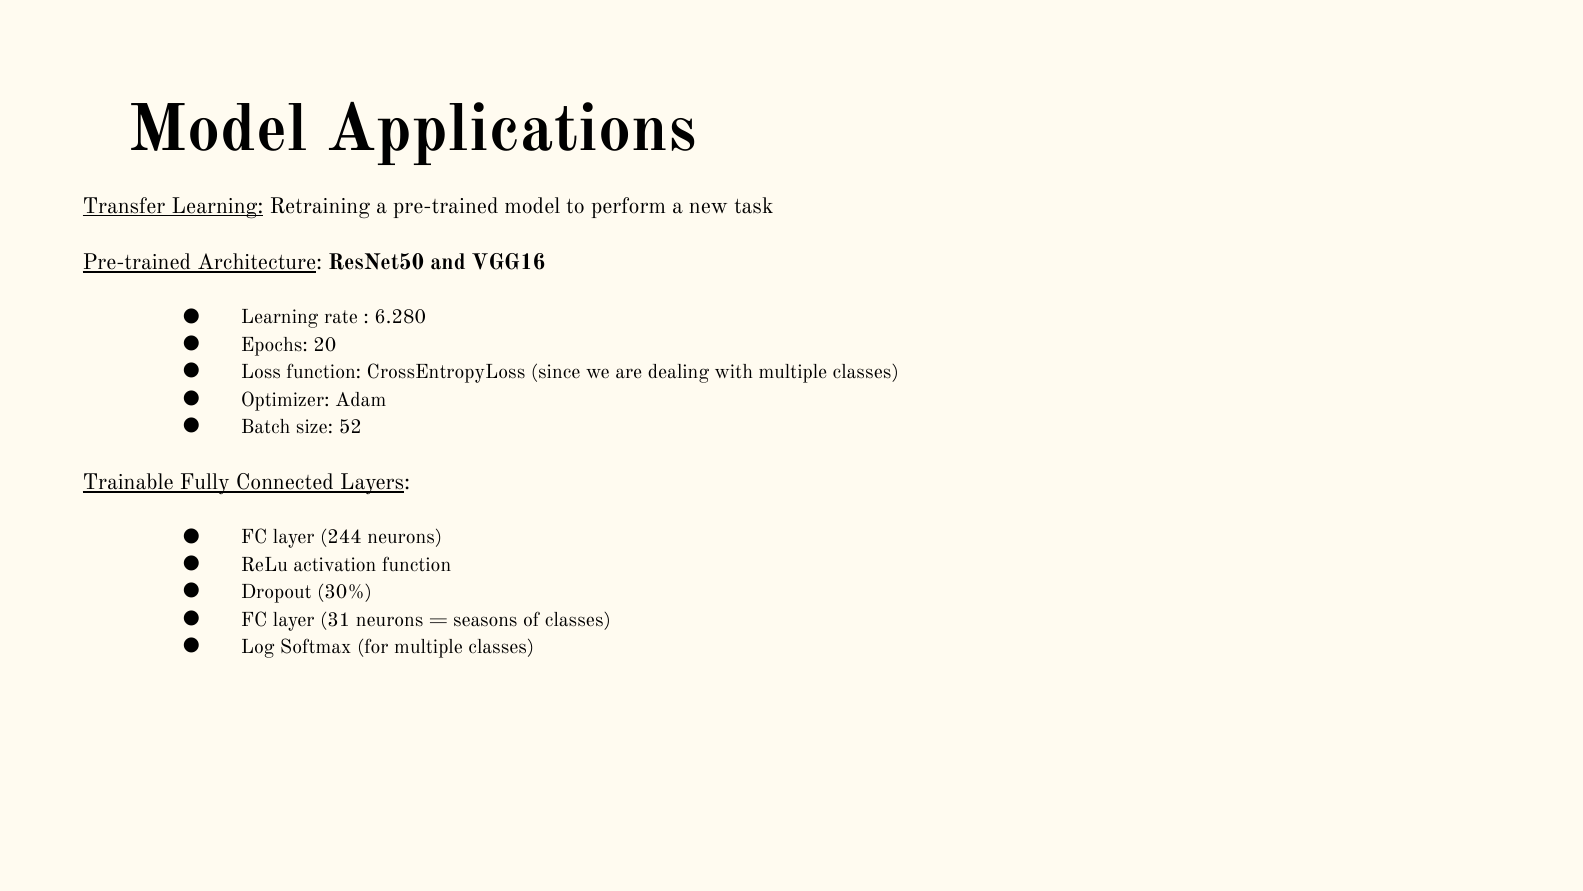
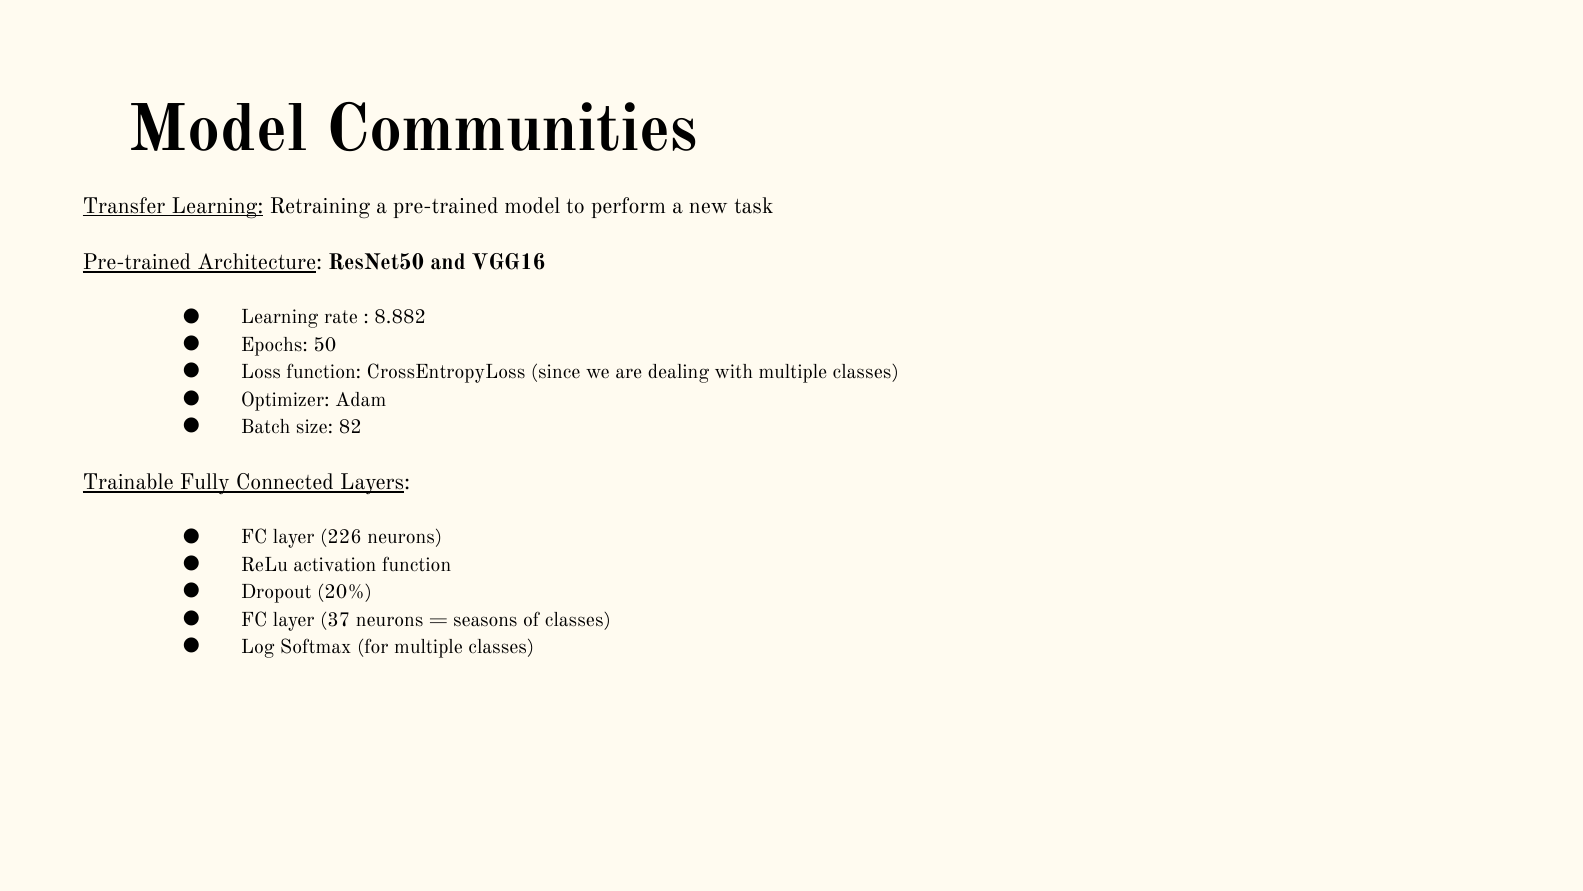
Applications: Applications -> Communities
6.280: 6.280 -> 8.882
20: 20 -> 50
52: 52 -> 82
244: 244 -> 226
30%: 30% -> 20%
31: 31 -> 37
